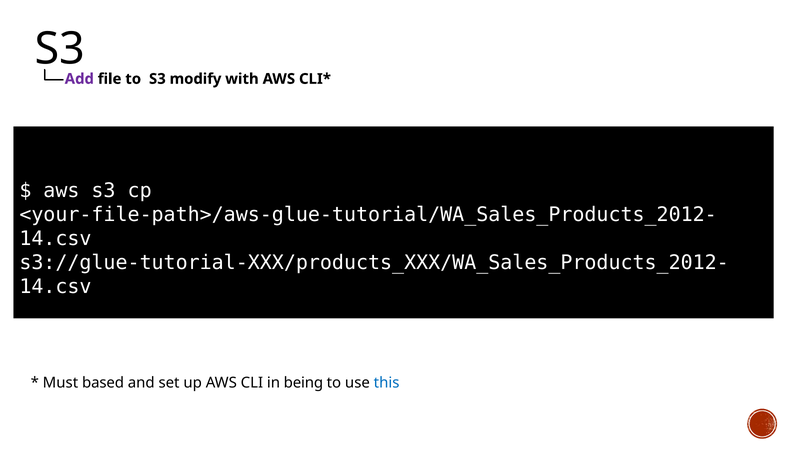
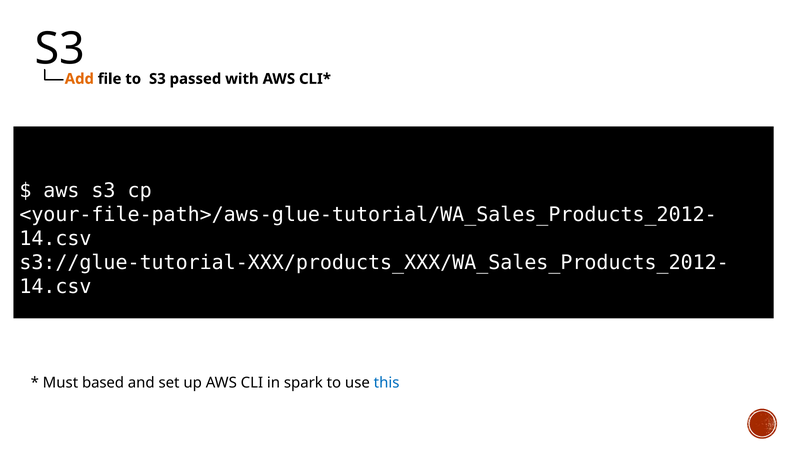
Add colour: purple -> orange
modify: modify -> passed
being: being -> spark
